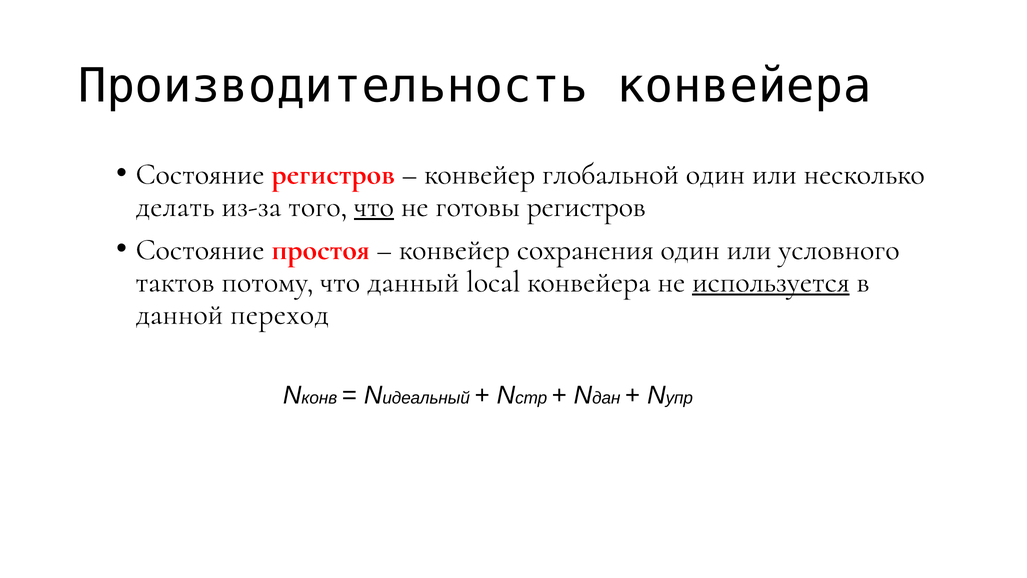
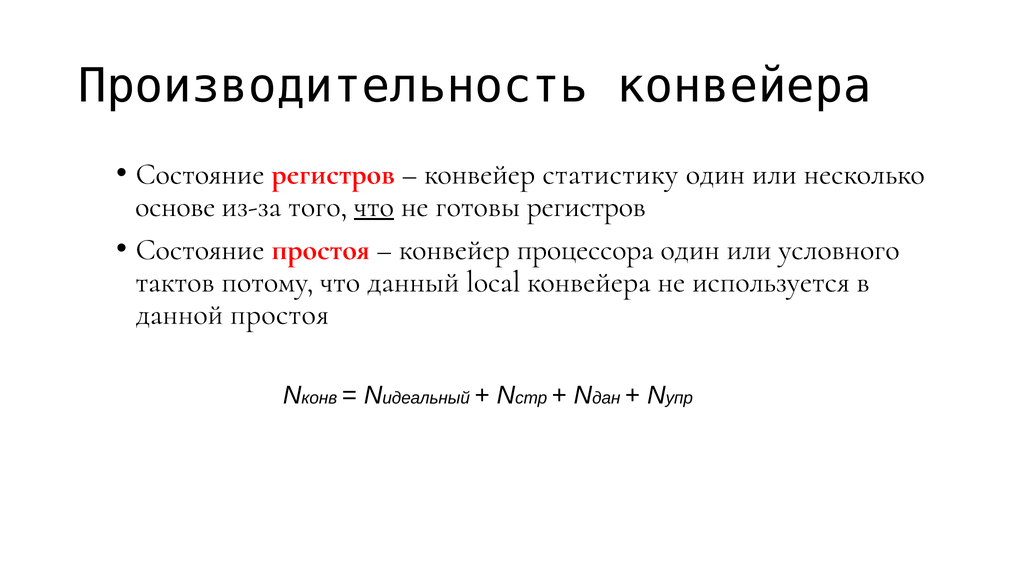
глобальной: глобальной -> статистику
делать: делать -> основе
сохранения: сохранения -> процессора
используется underline: present -> none
данной переход: переход -> простоя
